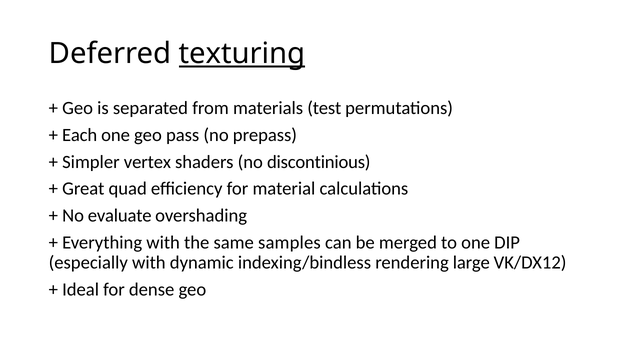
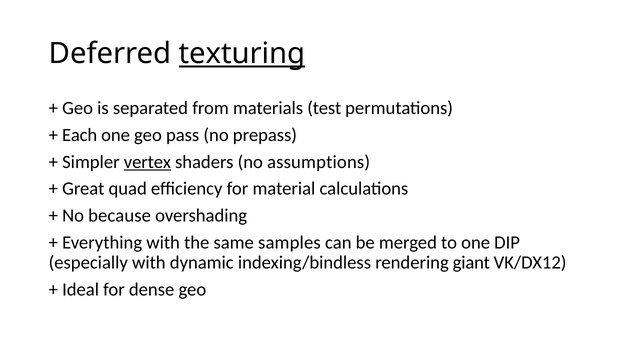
vertex underline: none -> present
discontinious: discontinious -> assumptions
evaluate: evaluate -> because
large: large -> giant
